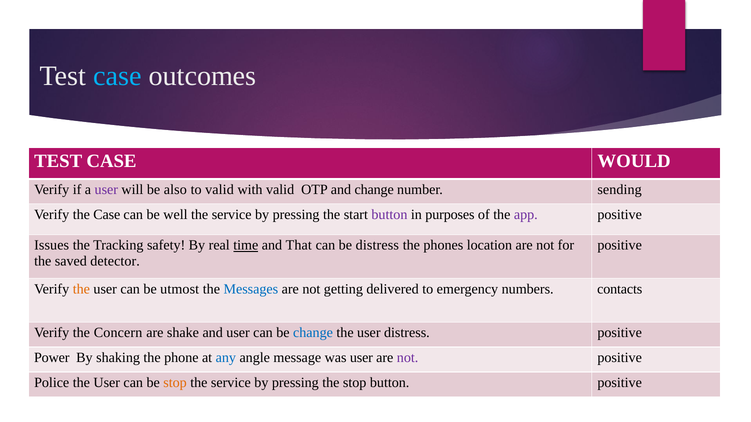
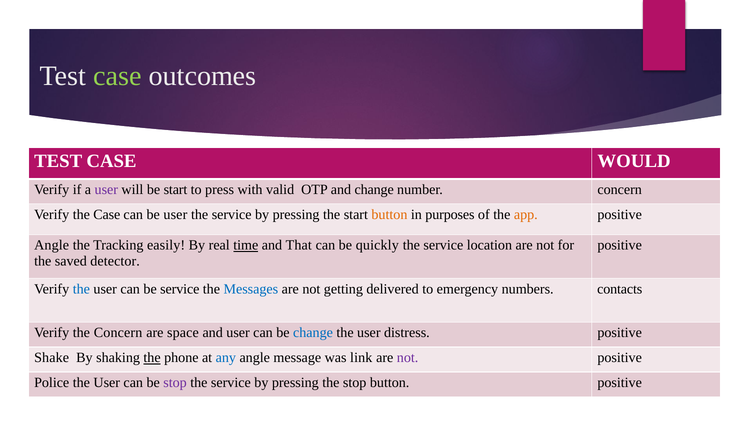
case at (117, 76) colour: light blue -> light green
be also: also -> start
to valid: valid -> press
number sending: sending -> concern
be well: well -> user
button at (389, 215) colour: purple -> orange
app colour: purple -> orange
Issues at (52, 246): Issues -> Angle
safety: safety -> easily
be distress: distress -> quickly
phones at (443, 246): phones -> service
the at (81, 289) colour: orange -> blue
be utmost: utmost -> service
shake: shake -> space
Power: Power -> Shake
the at (152, 358) underline: none -> present
was user: user -> link
stop at (175, 383) colour: orange -> purple
